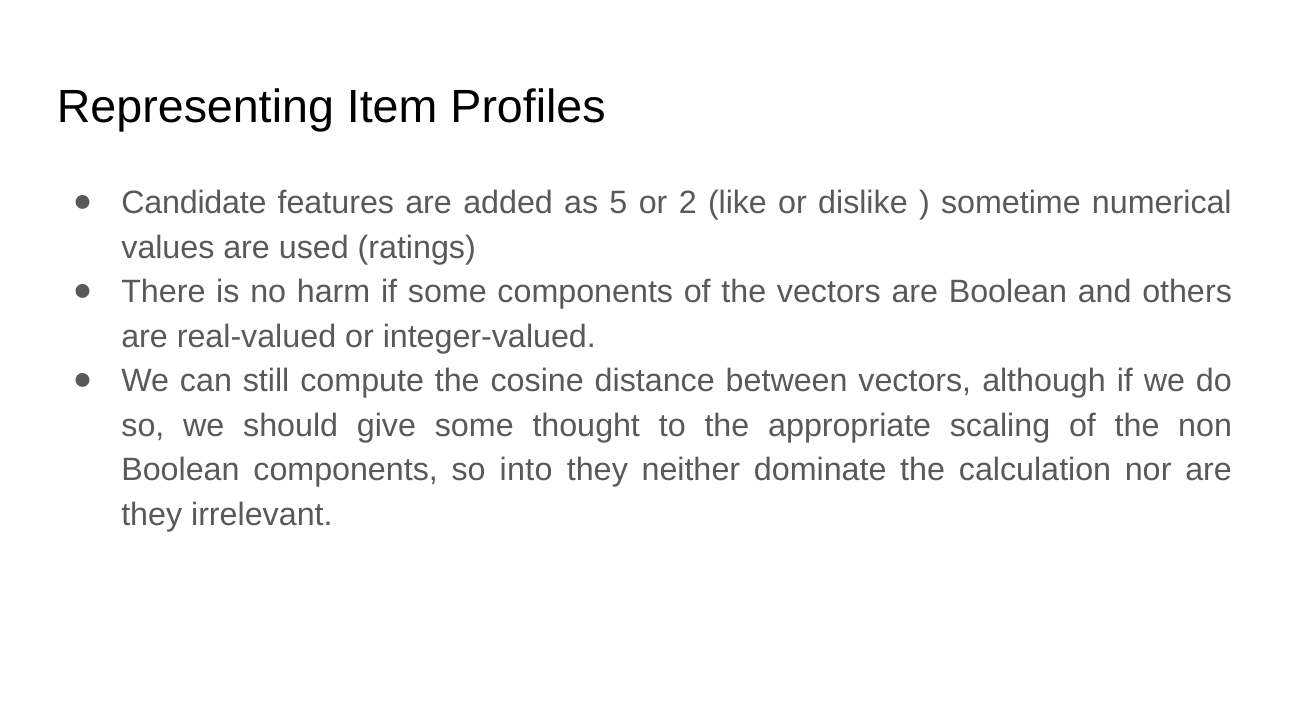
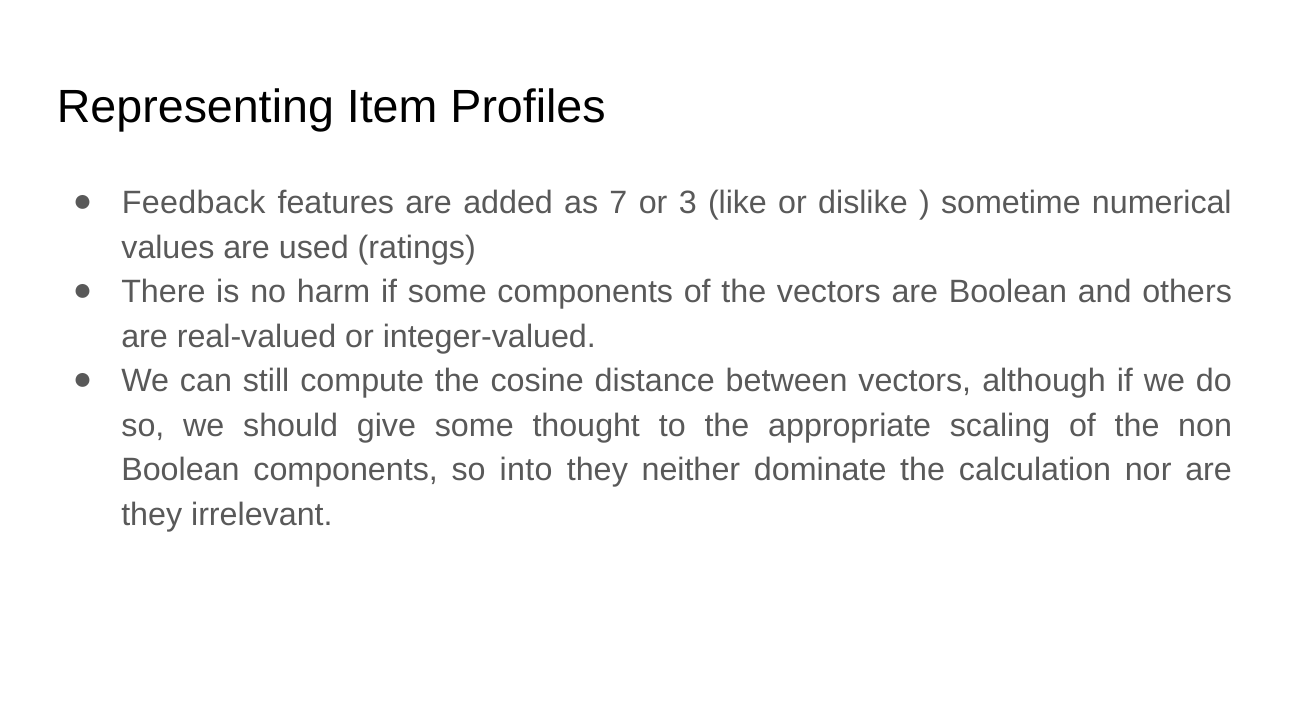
Candidate: Candidate -> Feedback
5: 5 -> 7
2: 2 -> 3
